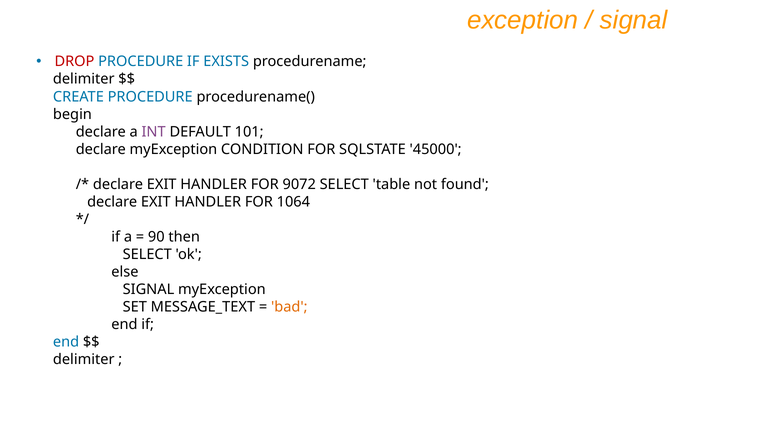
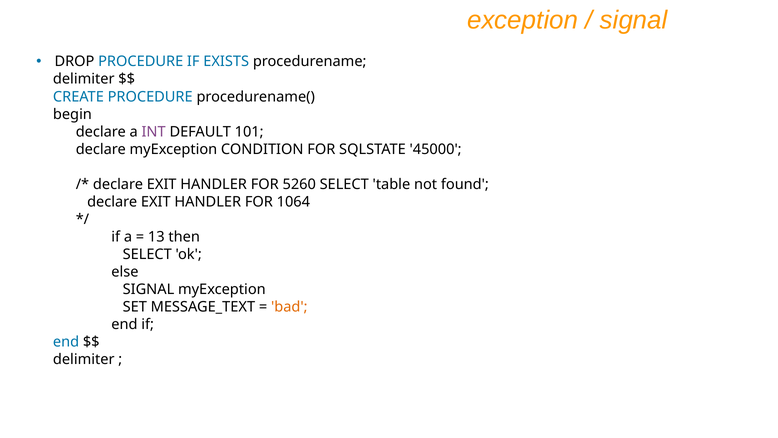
DROP colour: red -> black
9072: 9072 -> 5260
90: 90 -> 13
